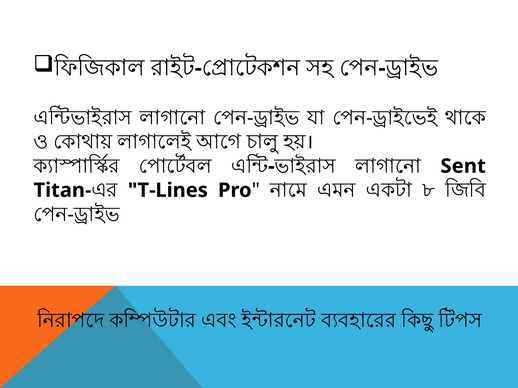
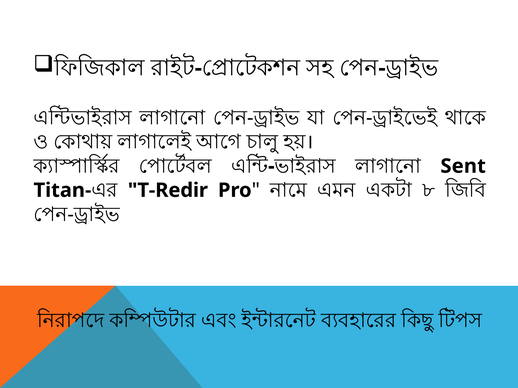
T-Lines: T-Lines -> T-Redir
